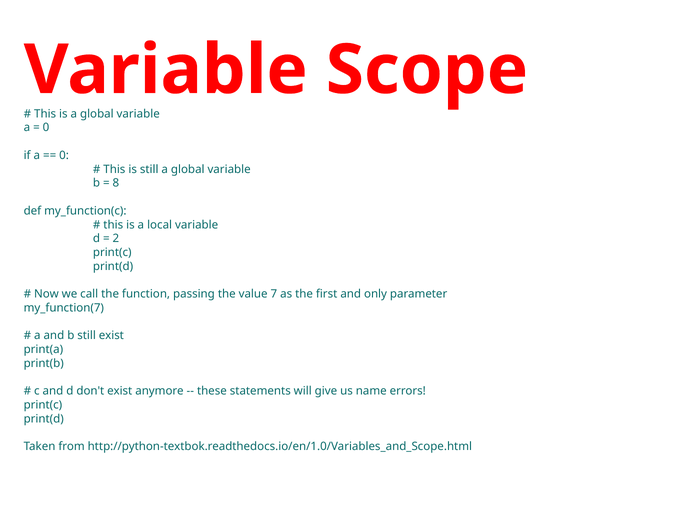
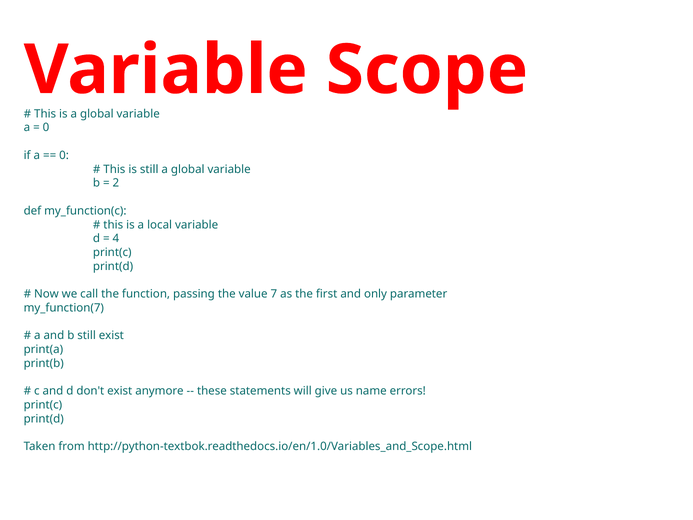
8: 8 -> 2
2: 2 -> 4
